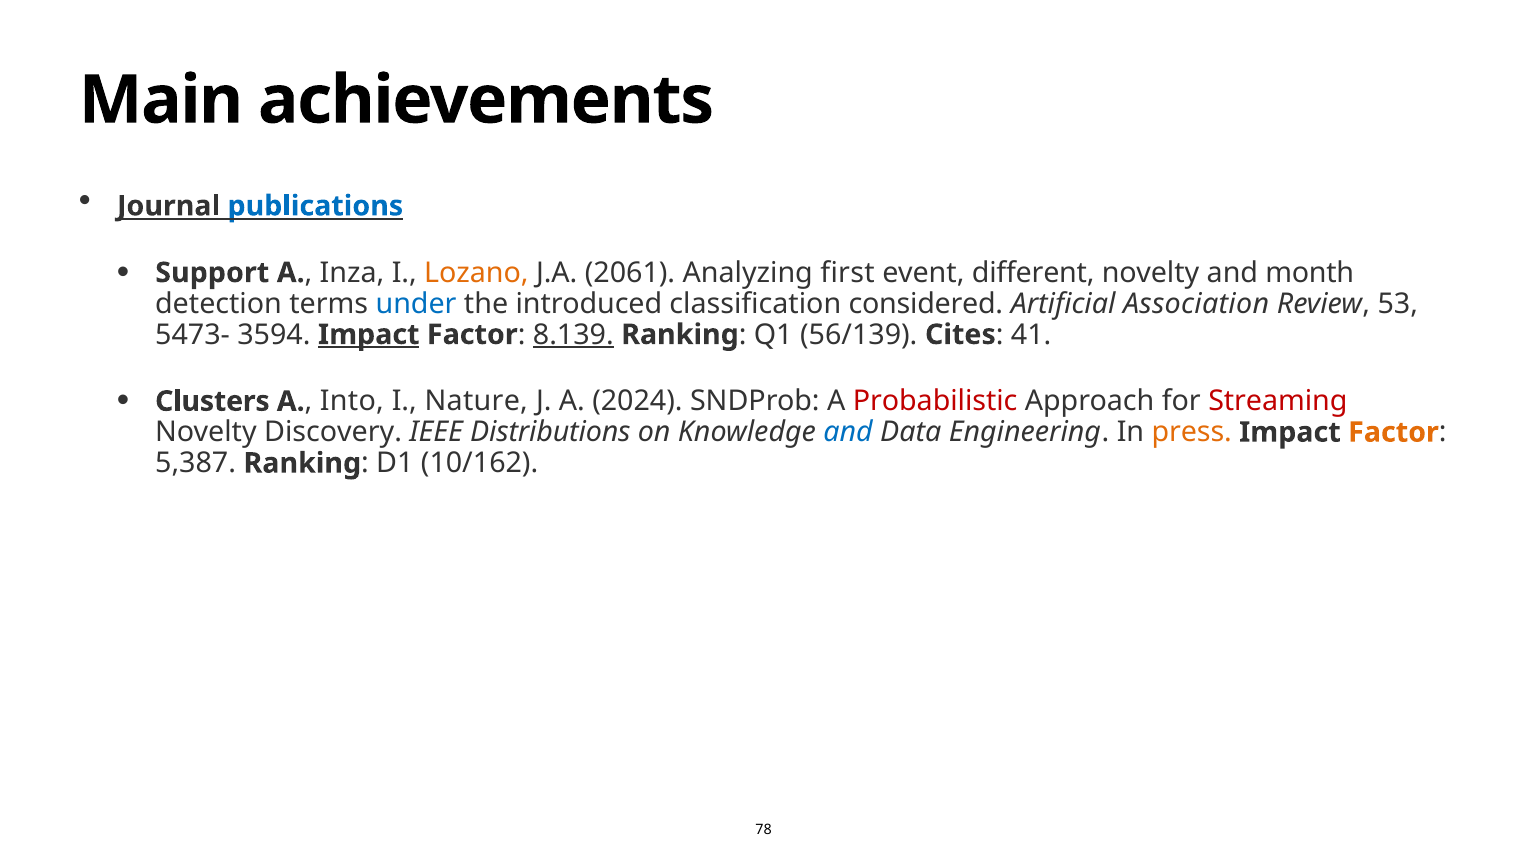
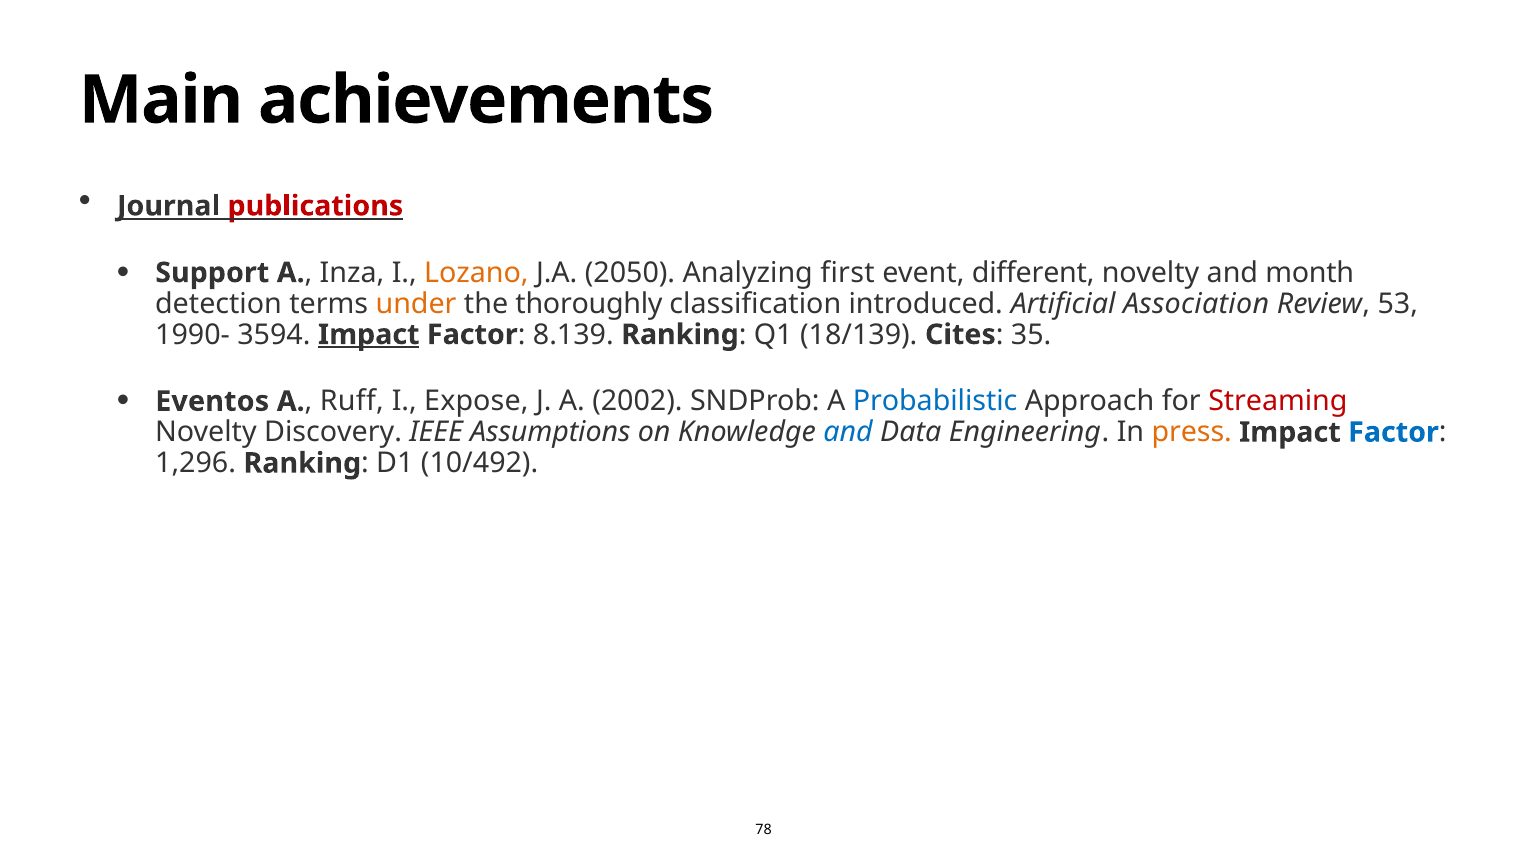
publications colour: blue -> red
2061: 2061 -> 2050
under colour: blue -> orange
introduced: introduced -> thoroughly
considered: considered -> introduced
5473-: 5473- -> 1990-
8.139 underline: present -> none
56/139: 56/139 -> 18/139
41: 41 -> 35
Clusters: Clusters -> Eventos
Into: Into -> Ruff
Nature: Nature -> Expose
2024: 2024 -> 2002
Probabilistic colour: red -> blue
Distributions: Distributions -> Assumptions
Factor at (1393, 433) colour: orange -> blue
5,387: 5,387 -> 1,296
10/162: 10/162 -> 10/492
